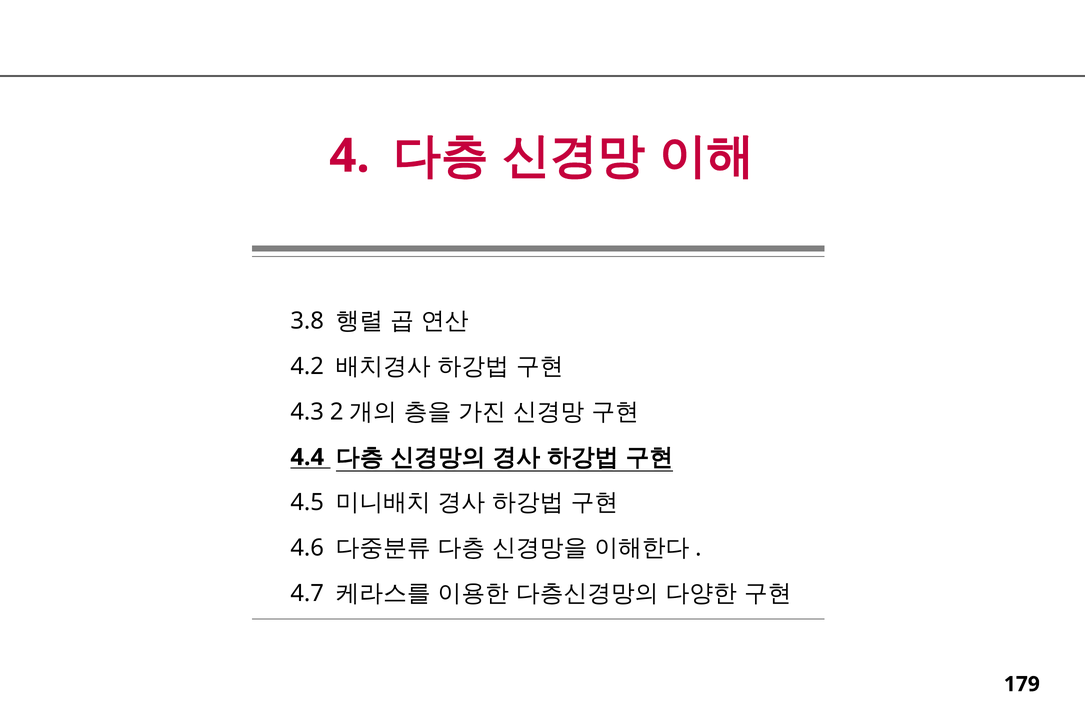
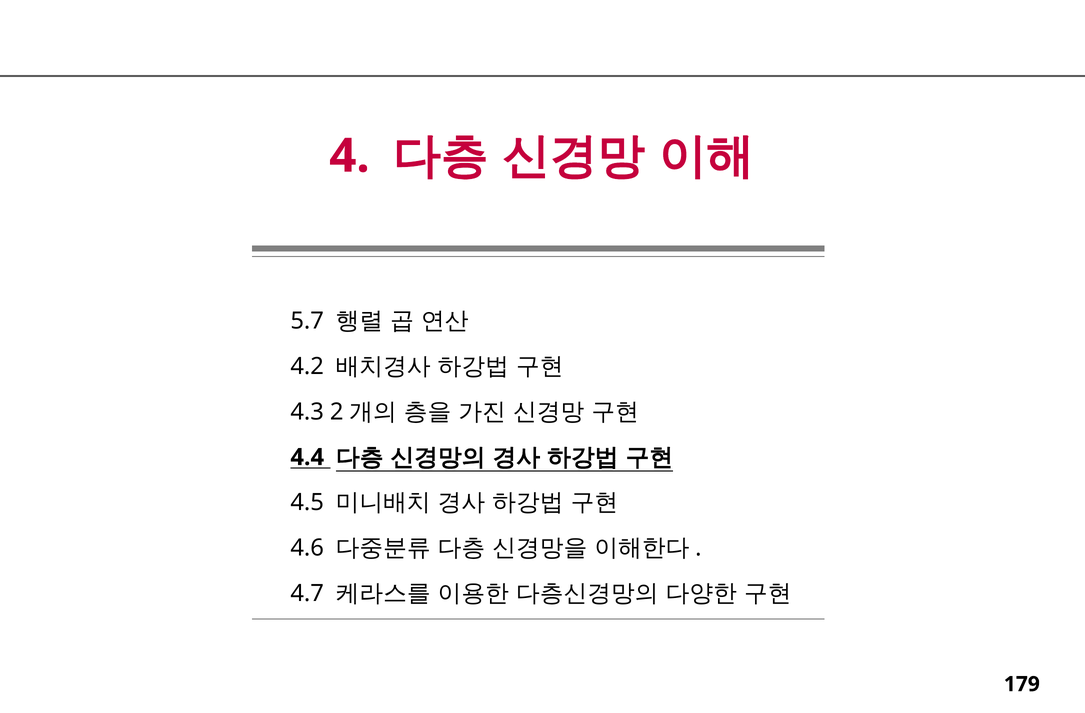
3.8: 3.8 -> 5.7
